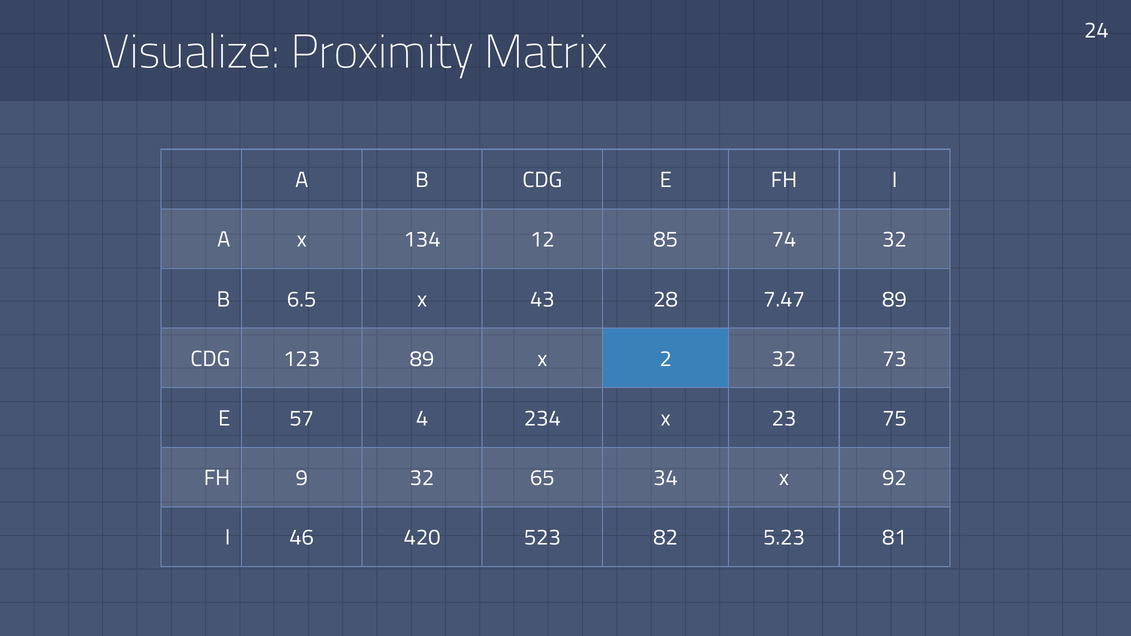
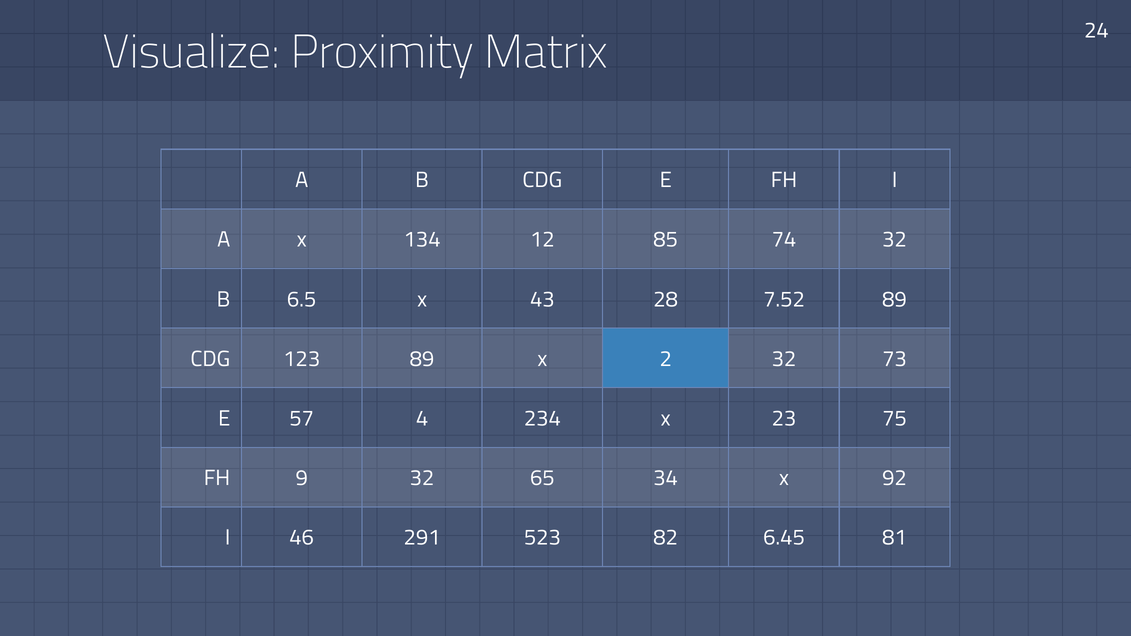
7.47: 7.47 -> 7.52
420: 420 -> 291
5.23: 5.23 -> 6.45
